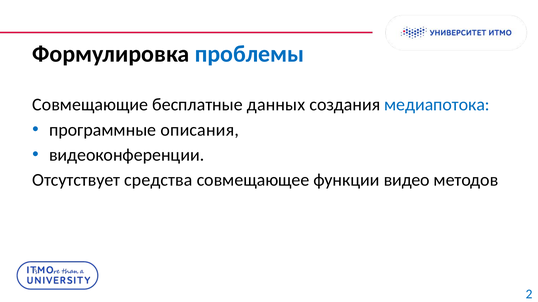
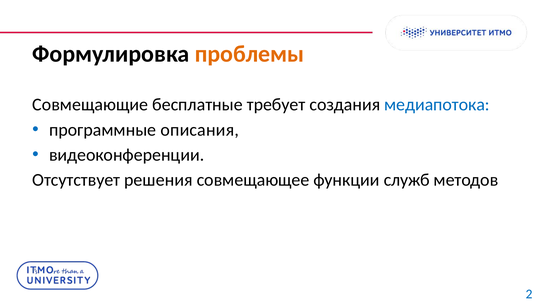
проблемы colour: blue -> orange
данных: данных -> требует
средства: средства -> решения
видео: видео -> служб
